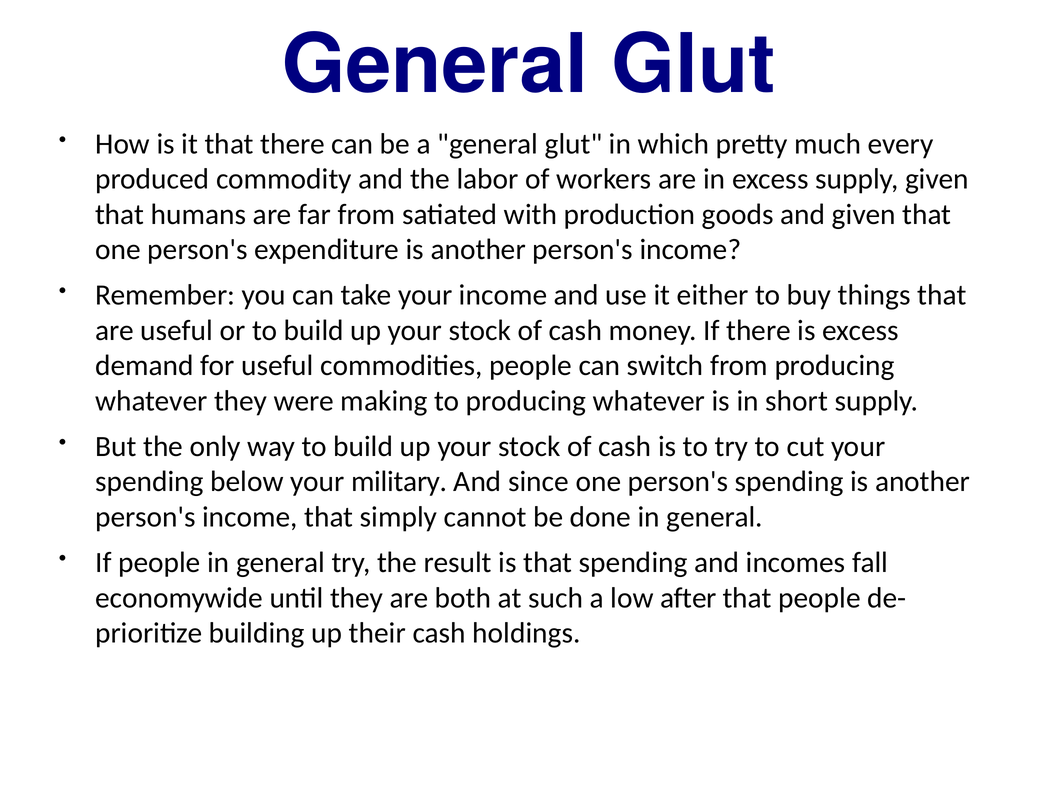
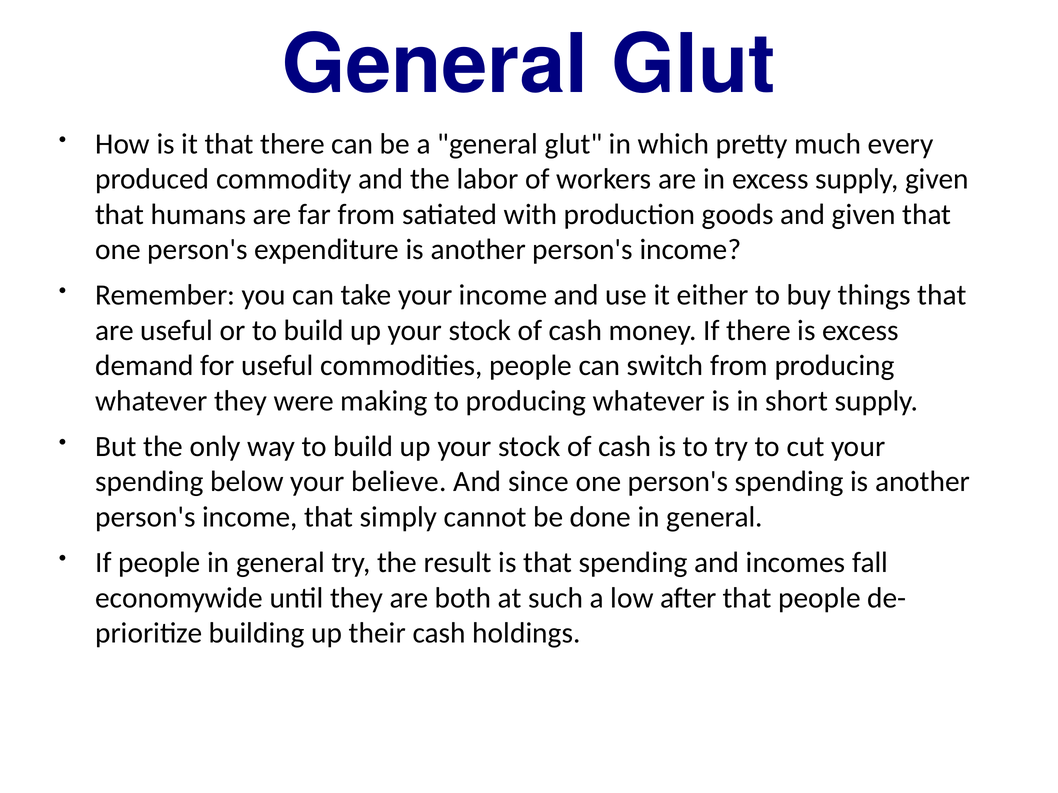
military: military -> believe
